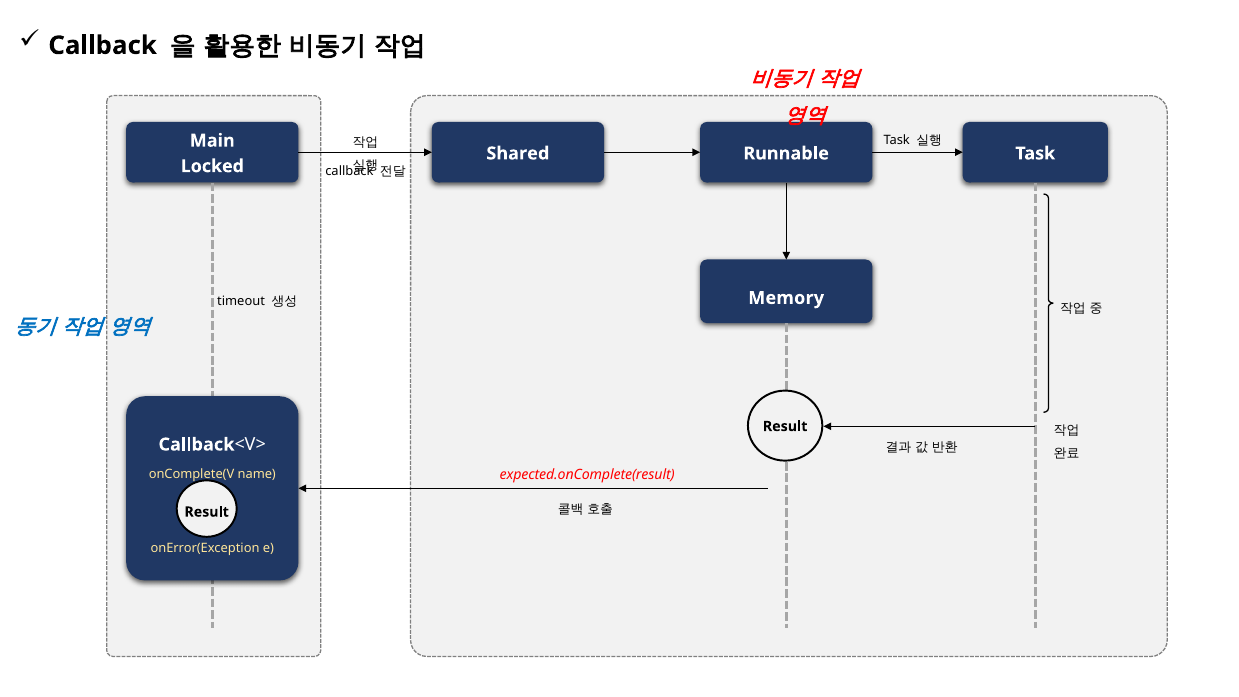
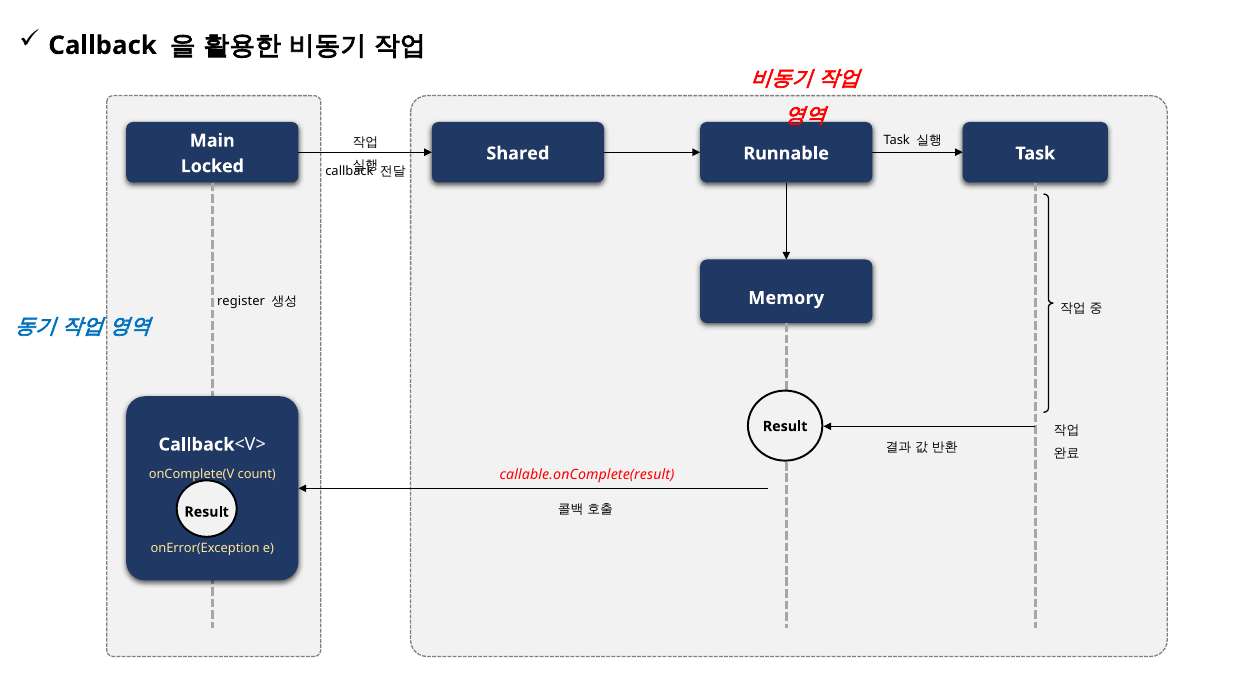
timeout: timeout -> register
expected.onComplete(result: expected.onComplete(result -> callable.onComplete(result
name: name -> count
